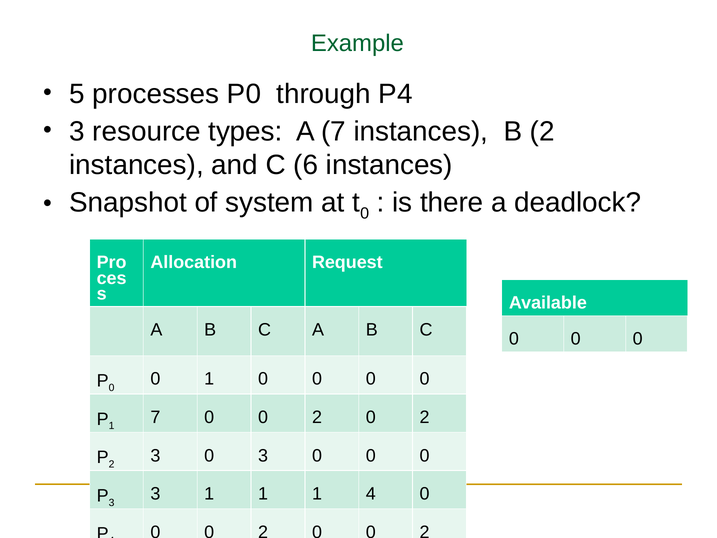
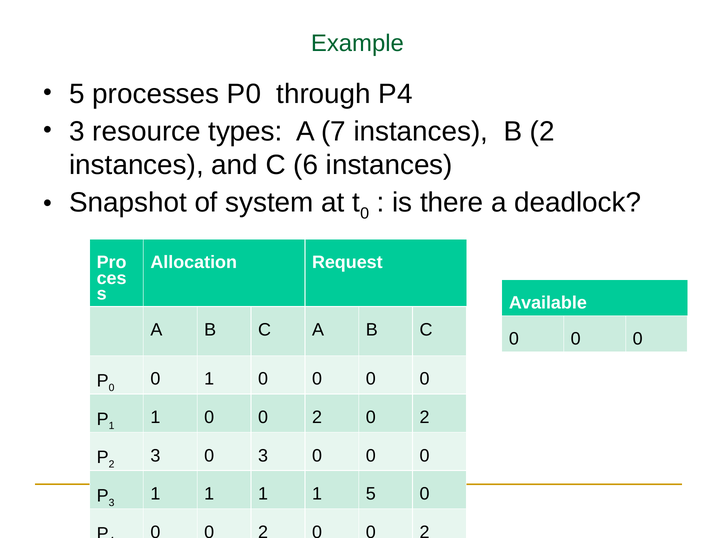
7 at (155, 417): 7 -> 1
3 3: 3 -> 1
1 4: 4 -> 5
